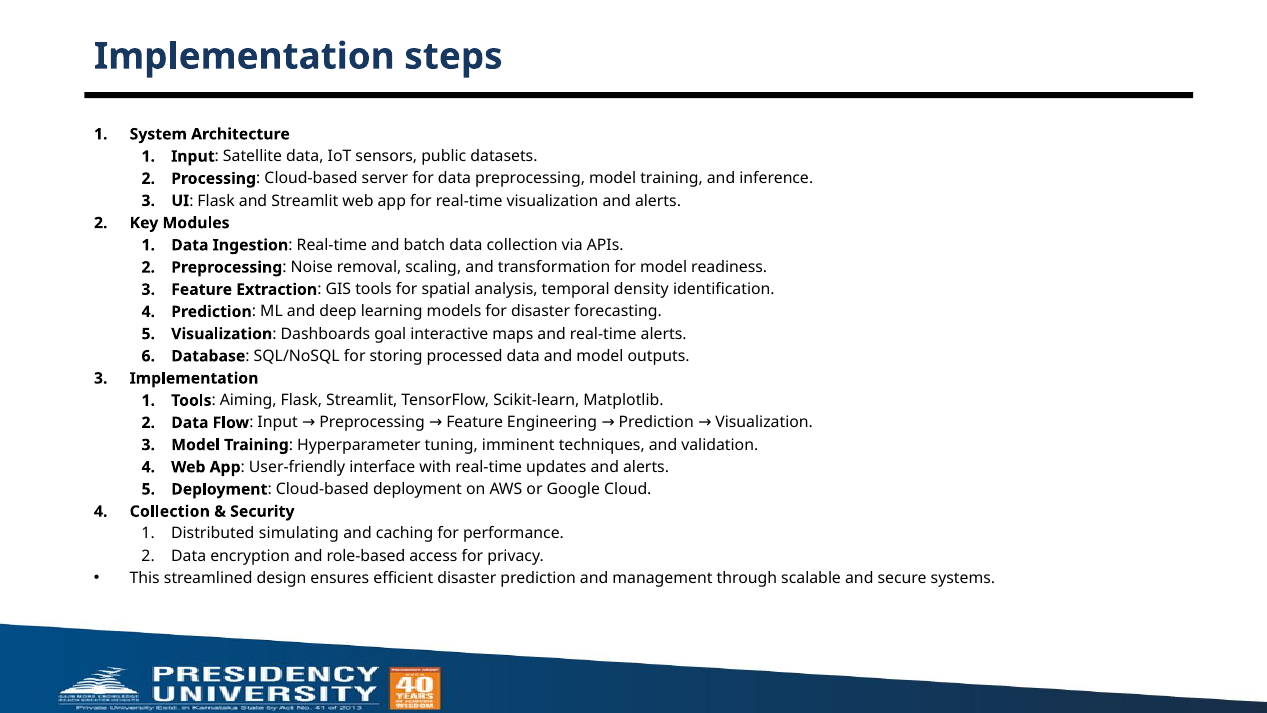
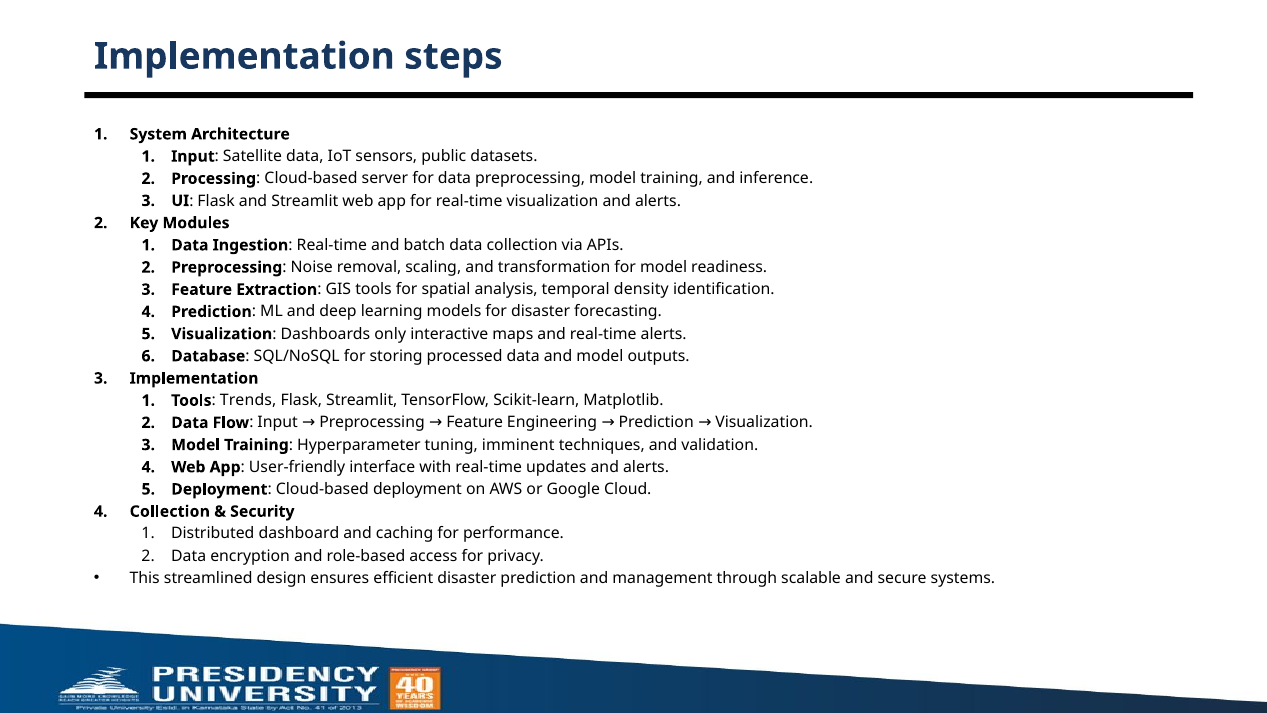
goal: goal -> only
Aiming: Aiming -> Trends
simulating: simulating -> dashboard
